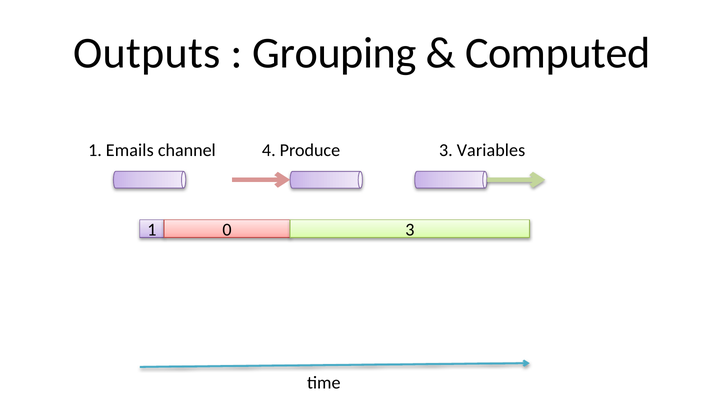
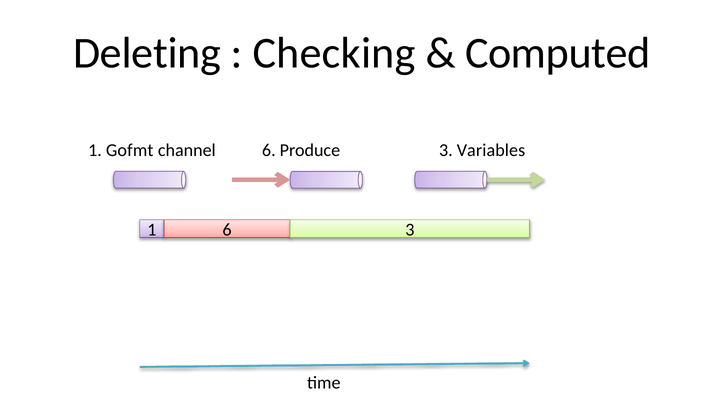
Outputs: Outputs -> Deleting
Grouping: Grouping -> Checking
Emails: Emails -> Gofmt
channel 4: 4 -> 6
1 0: 0 -> 6
